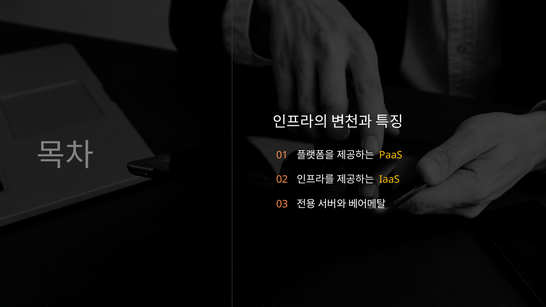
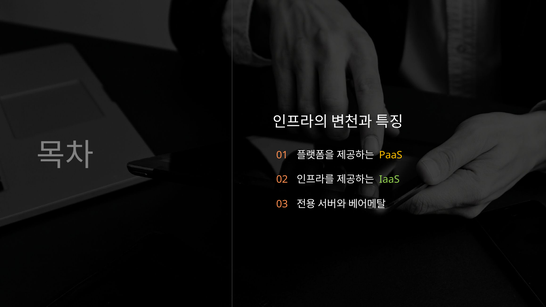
IaaS colour: yellow -> light green
